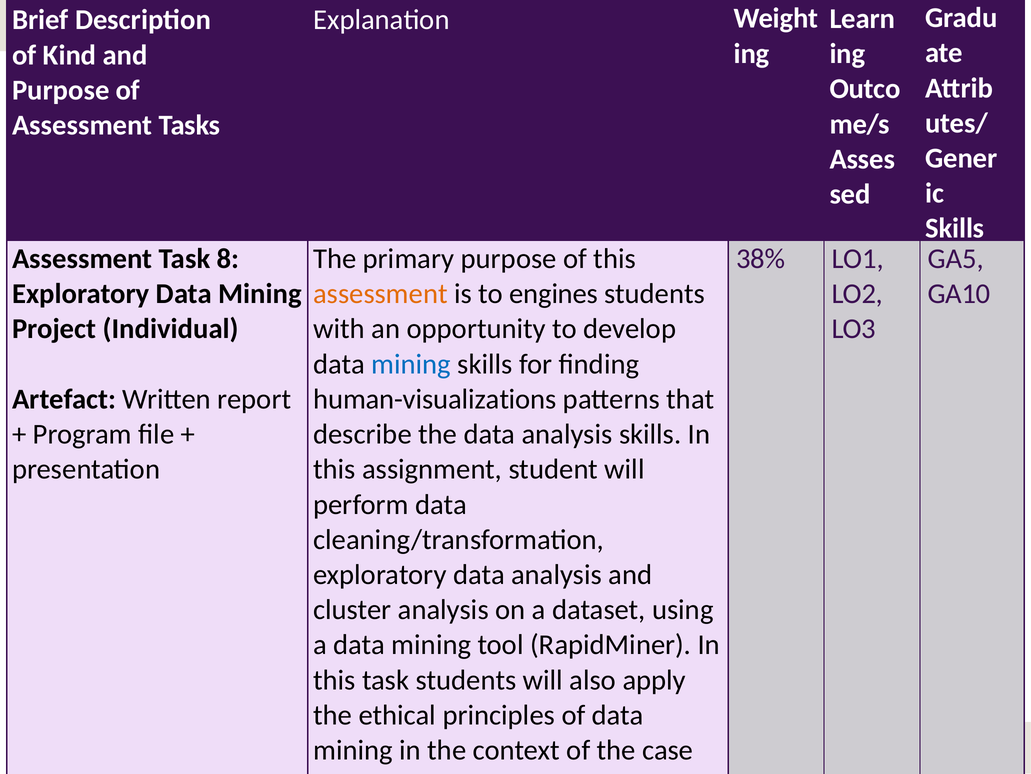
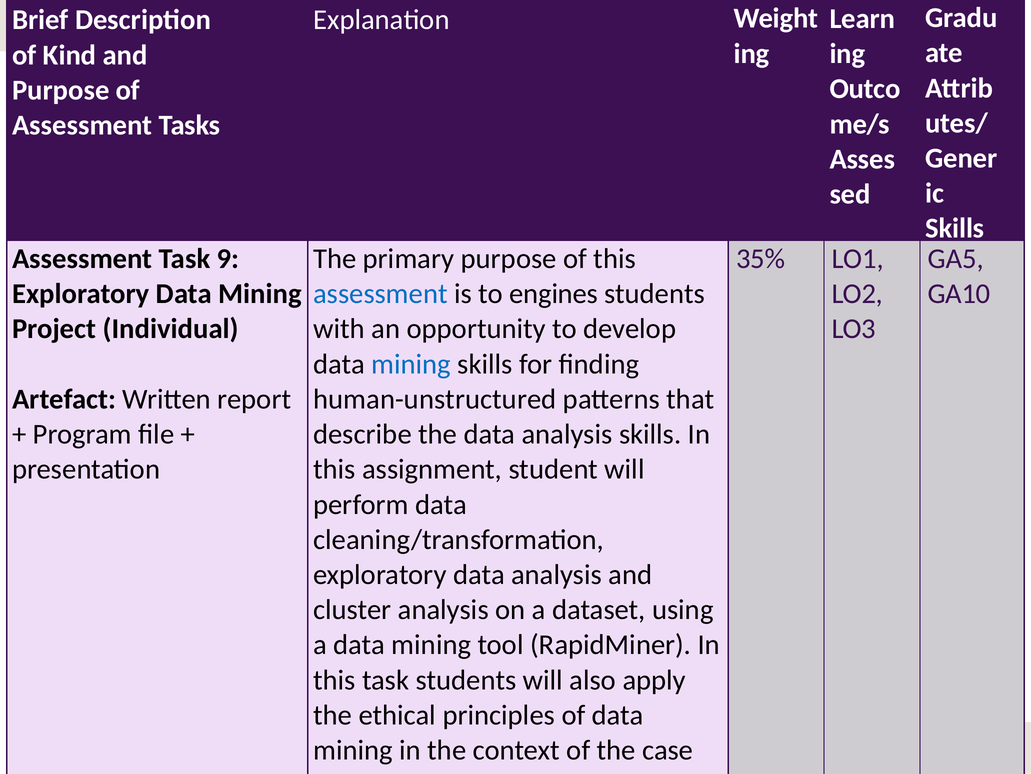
8: 8 -> 9
38%: 38% -> 35%
assessment at (380, 294) colour: orange -> blue
human-visualizations: human-visualizations -> human-unstructured
